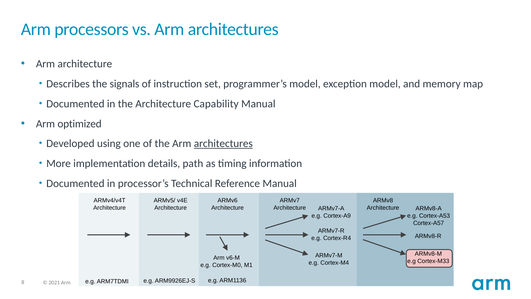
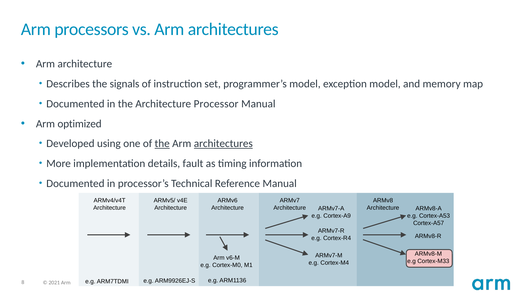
Capability: Capability -> Processor
the at (162, 143) underline: none -> present
path: path -> fault
